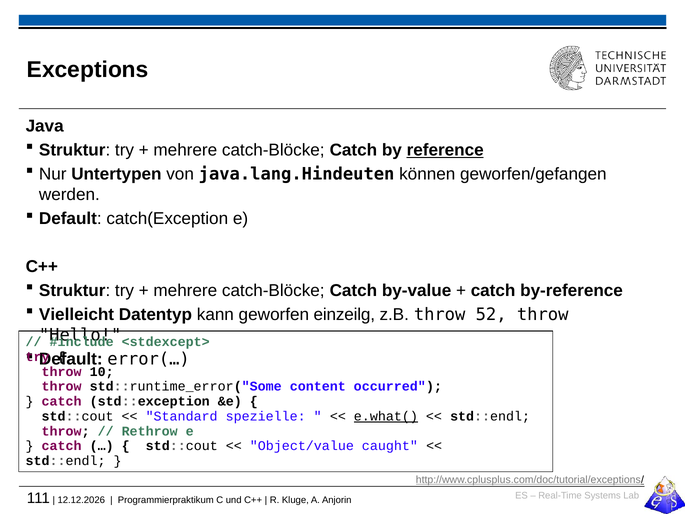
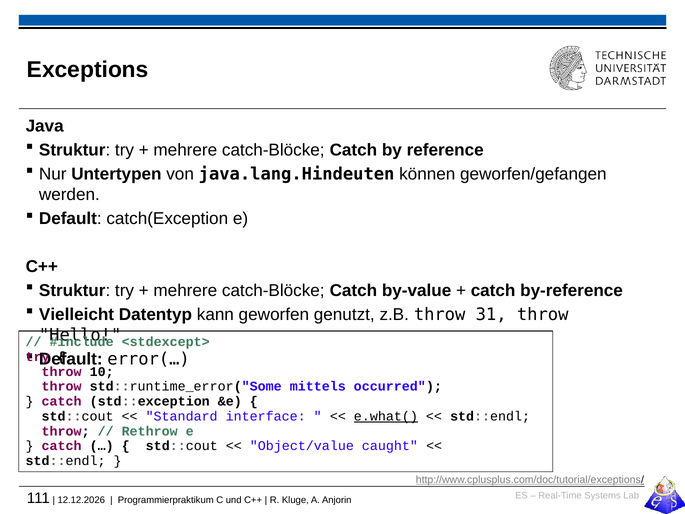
reference underline: present -> none
einzeilg: einzeilg -> genutzt
52: 52 -> 31
content: content -> mittels
spezielle: spezielle -> interface
